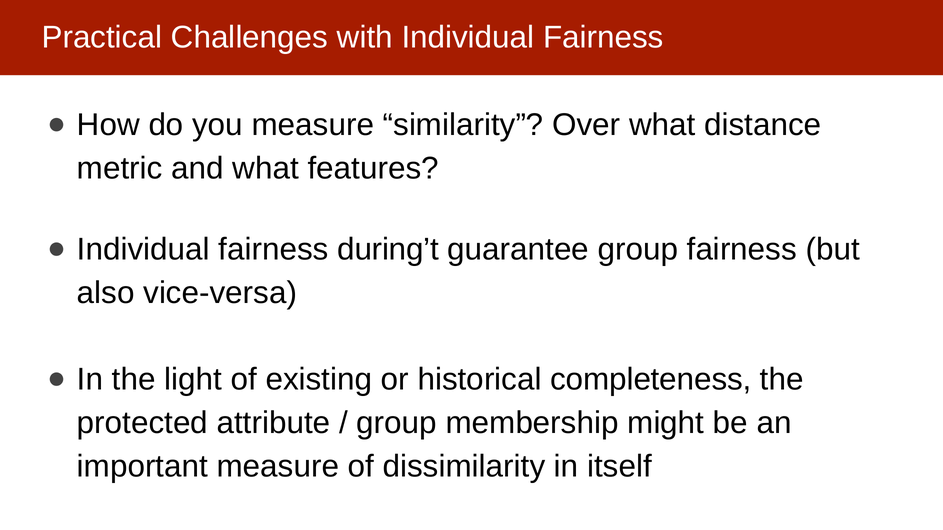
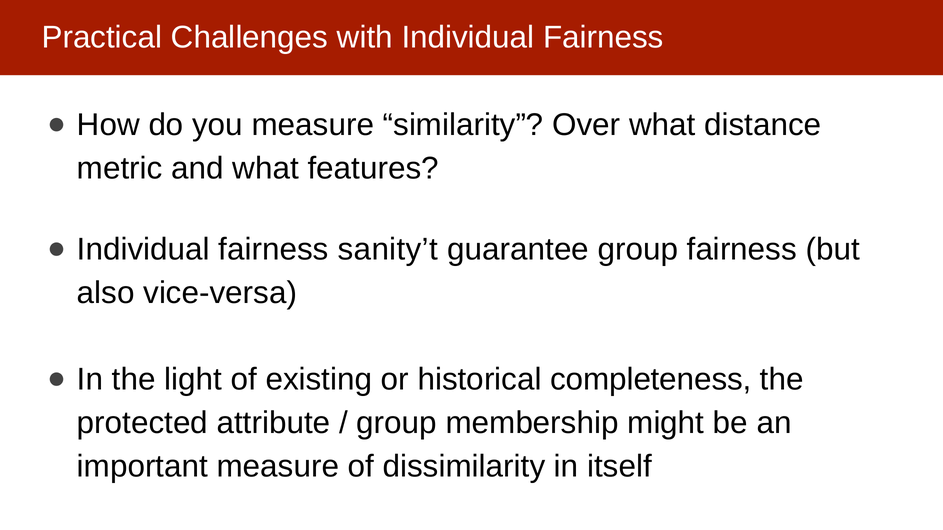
during’t: during’t -> sanity’t
